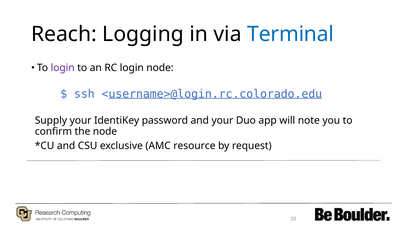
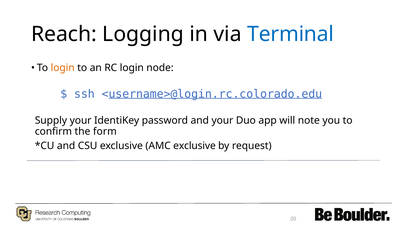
login at (63, 68) colour: purple -> orange
the node: node -> form
AMC resource: resource -> exclusive
